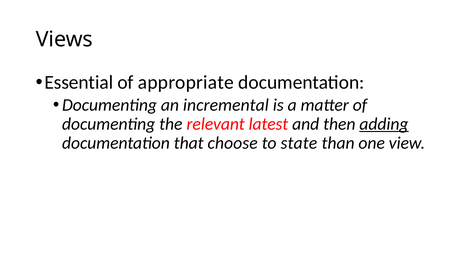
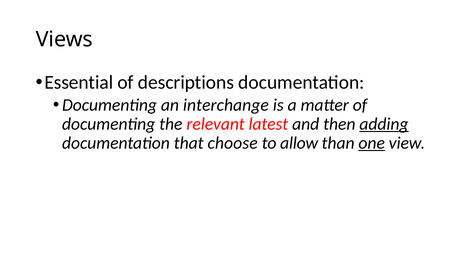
appropriate: appropriate -> descriptions
incremental: incremental -> interchange
state: state -> allow
one underline: none -> present
